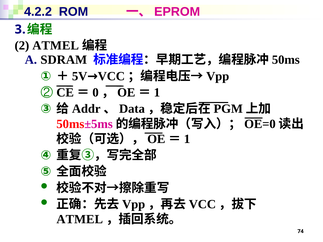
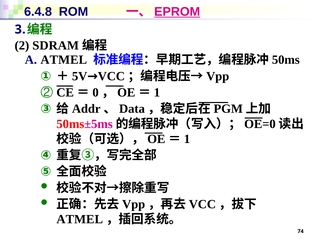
4.2.2: 4.2.2 -> 6.4.8
EPROM underline: none -> present
2 ATMEL: ATMEL -> SDRAM
SDRAM at (64, 60): SDRAM -> ATMEL
